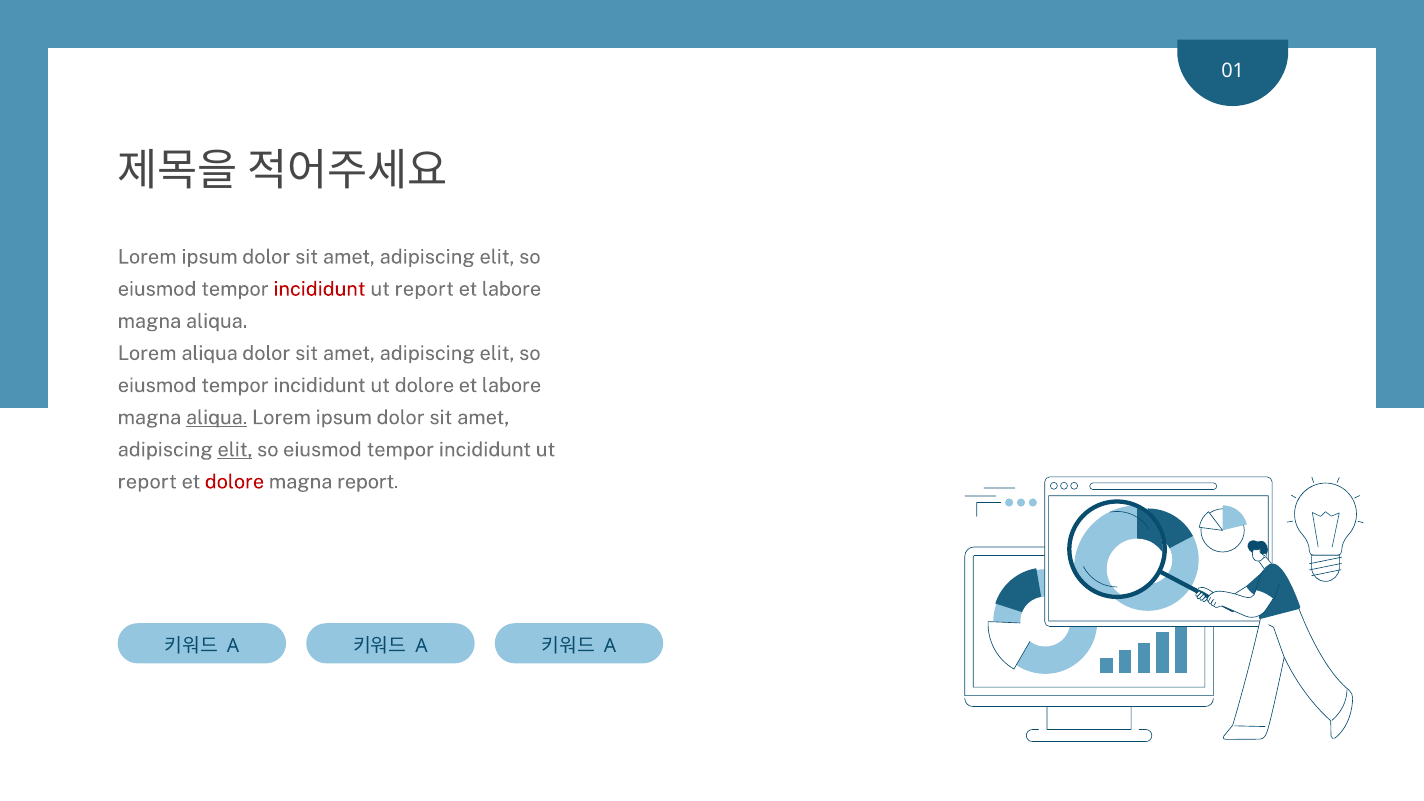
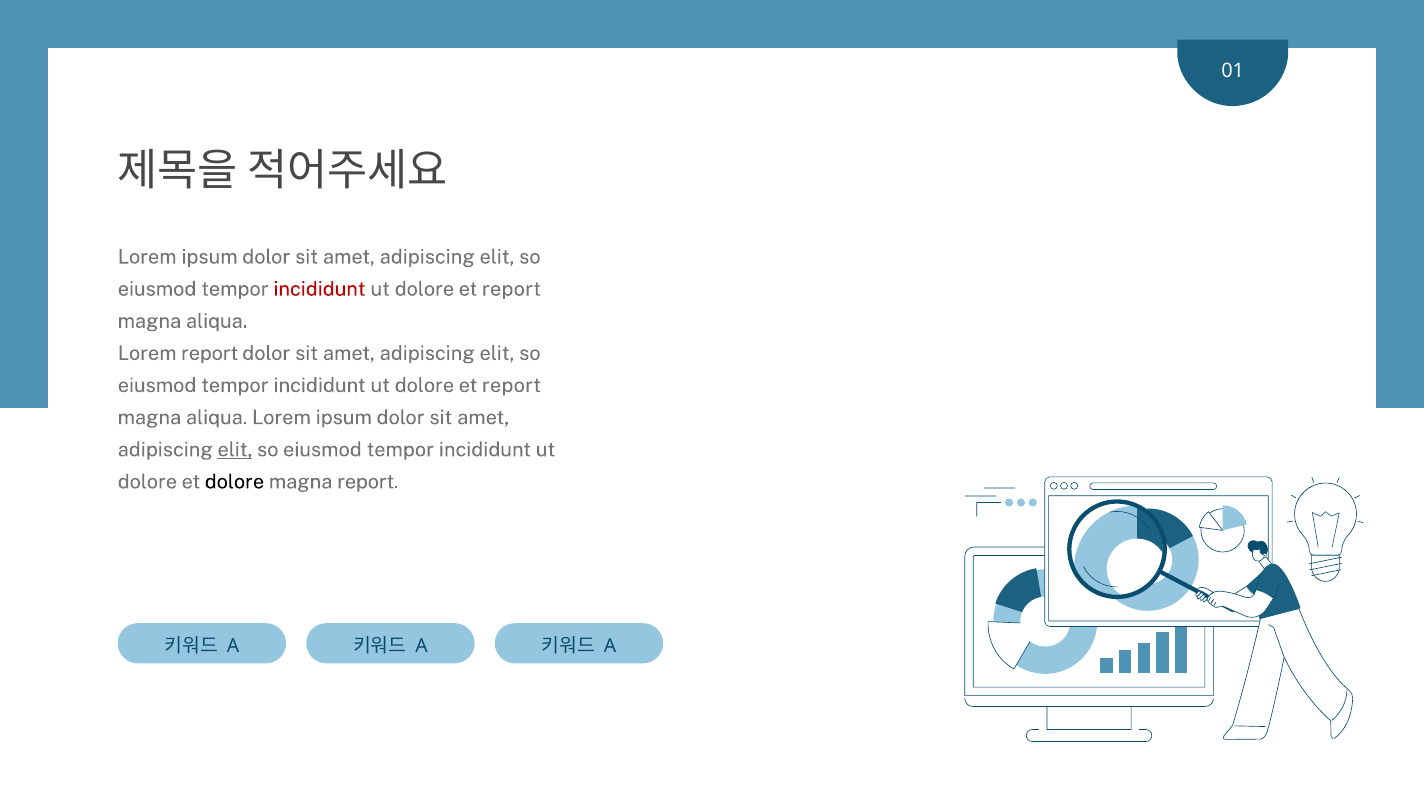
report at (424, 289): report -> dolore
labore at (512, 289): labore -> report
Lorem aliqua: aliqua -> report
labore at (512, 385): labore -> report
aliqua at (217, 418) underline: present -> none
report at (147, 482): report -> dolore
dolore at (234, 482) colour: red -> black
